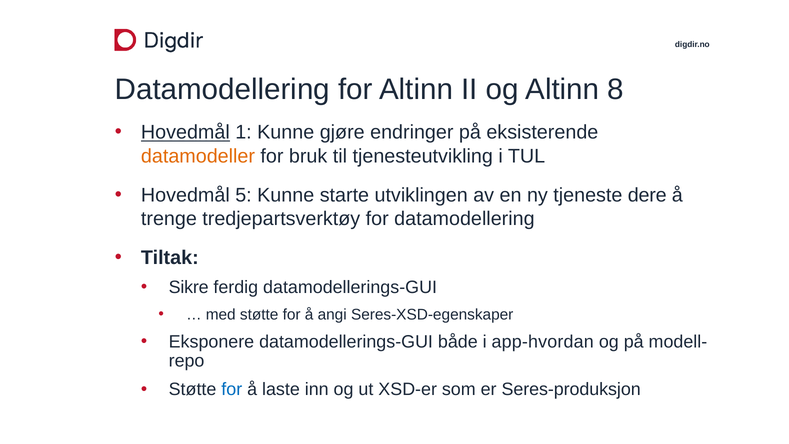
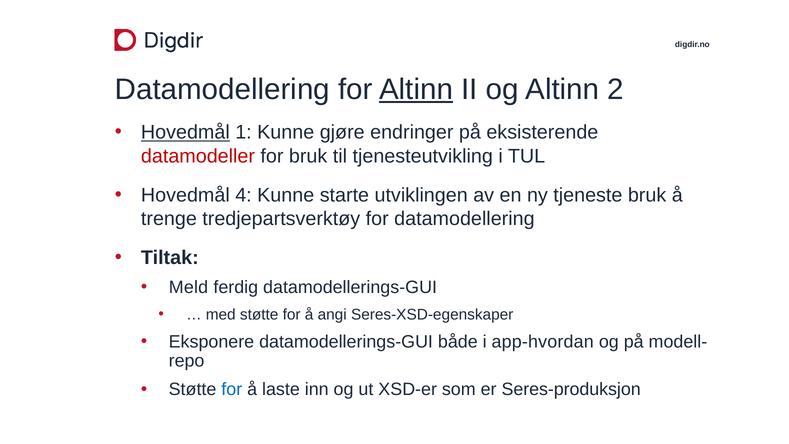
Altinn at (416, 89) underline: none -> present
8: 8 -> 2
datamodeller colour: orange -> red
5: 5 -> 4
tjeneste dere: dere -> bruk
Sikre: Sikre -> Meld
